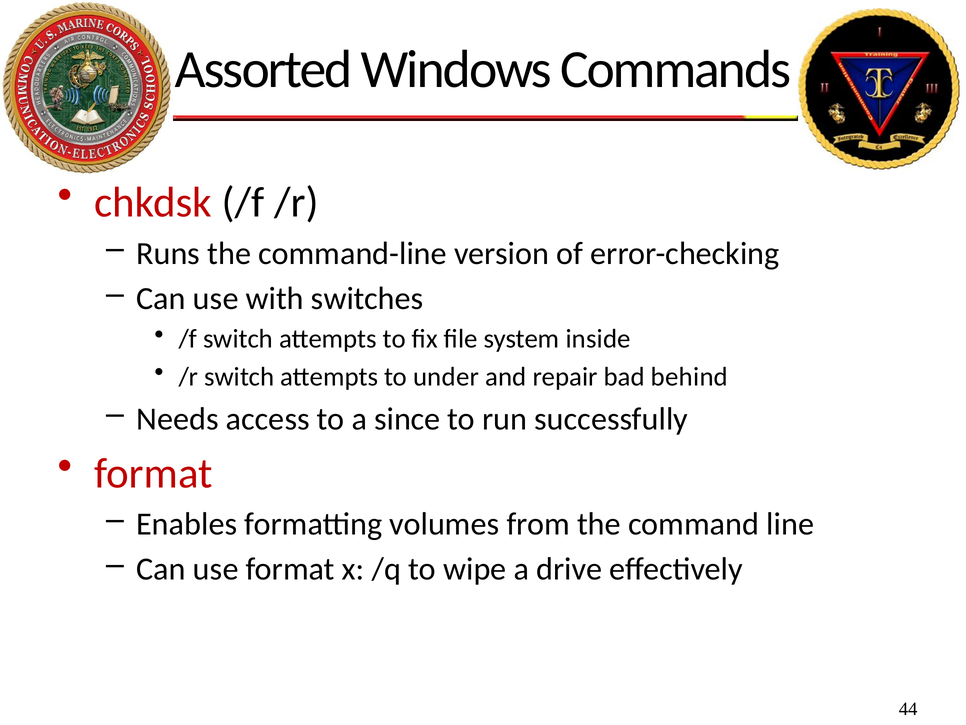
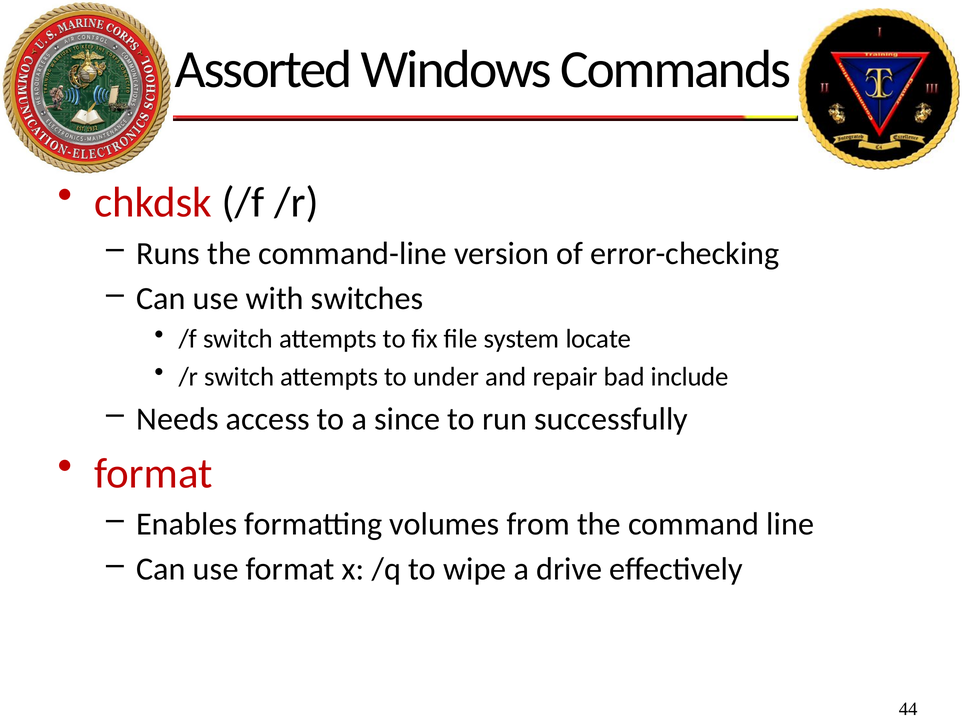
inside: inside -> locate
behind: behind -> include
